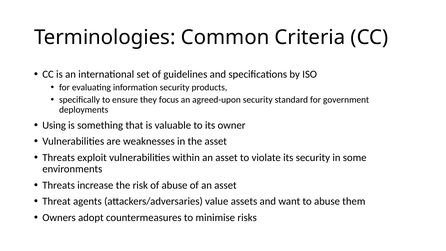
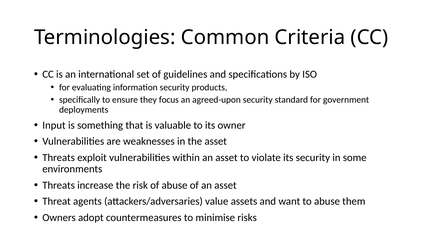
Using: Using -> Input
